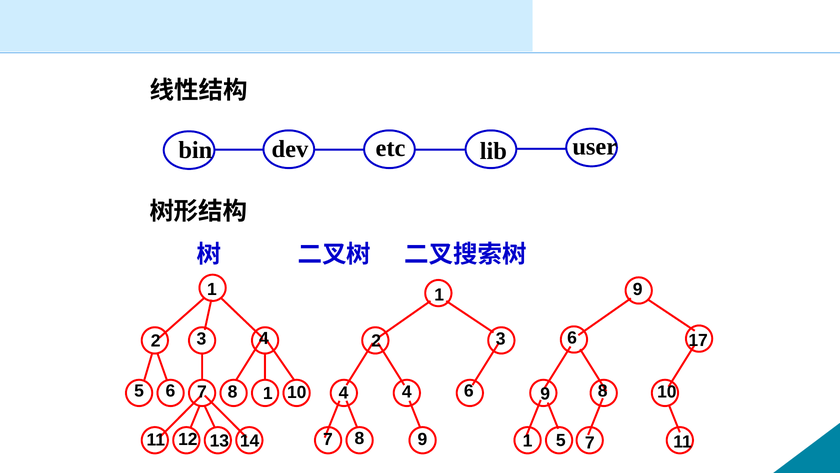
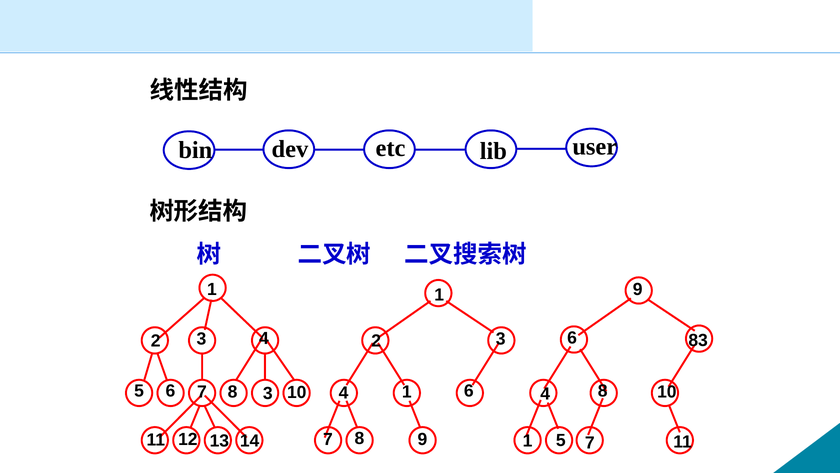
17: 17 -> 83
8 1: 1 -> 3
10 9: 9 -> 4
4 at (407, 392): 4 -> 1
